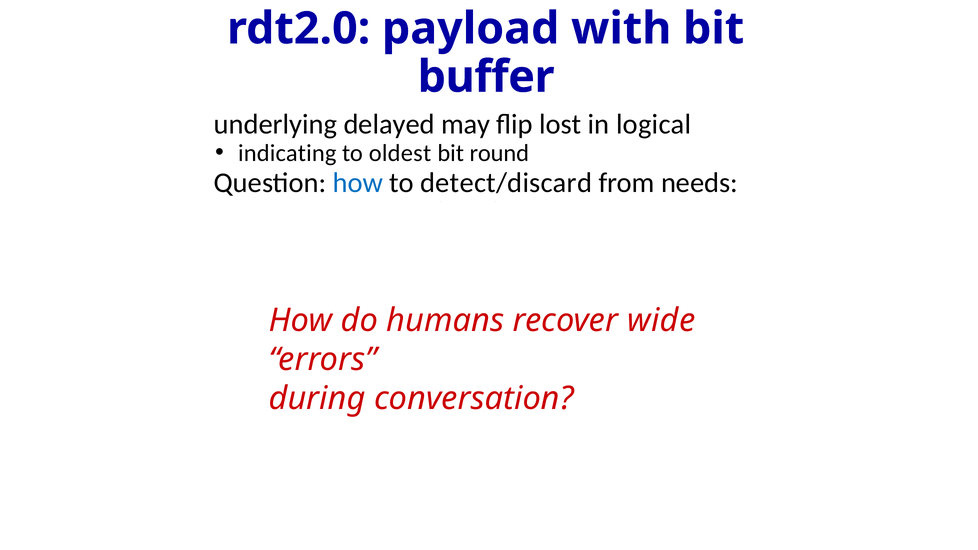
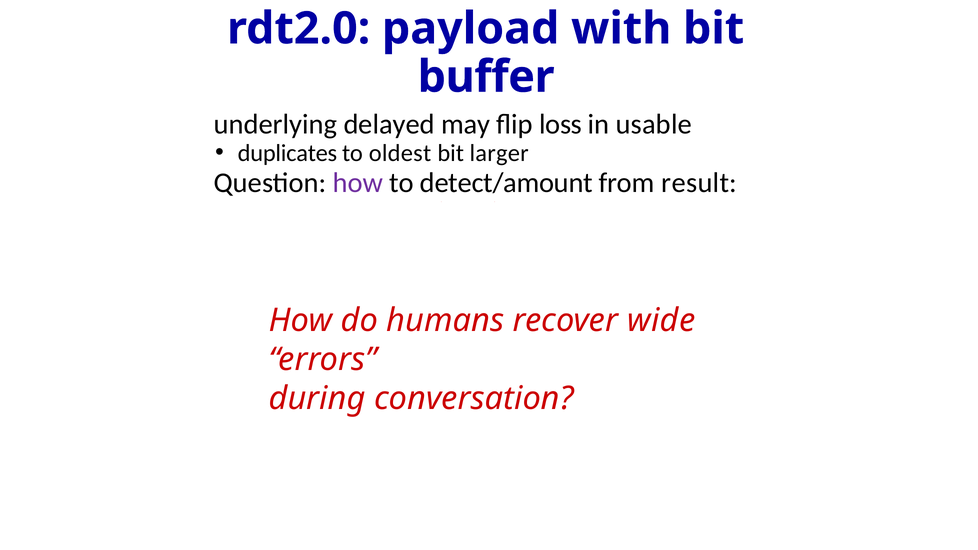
lost: lost -> loss
logical: logical -> usable
indicating: indicating -> duplicates
round: round -> larger
how at (358, 183) colour: blue -> purple
detect/discard: detect/discard -> detect/amount
needs: needs -> result
